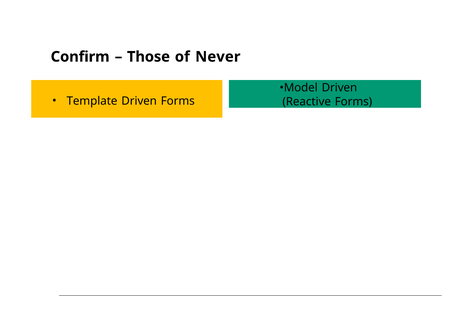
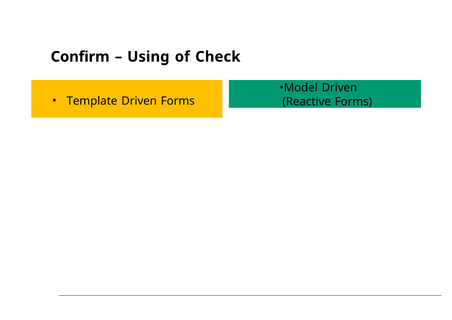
Those: Those -> Using
Never: Never -> Check
